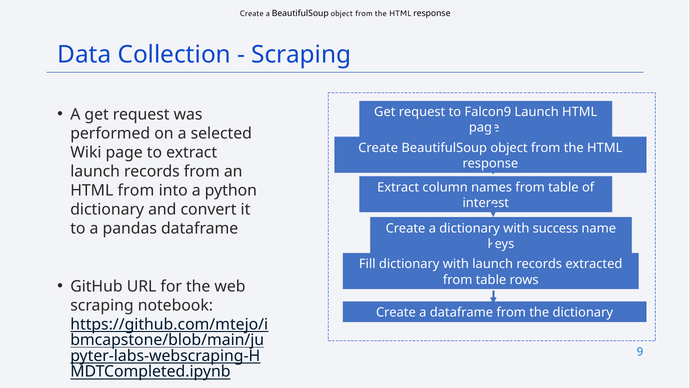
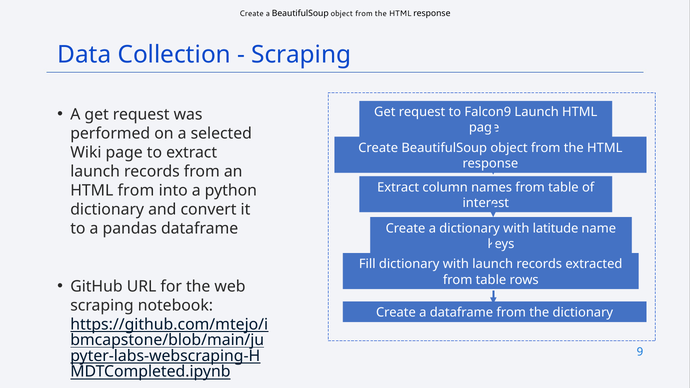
success: success -> latitude
